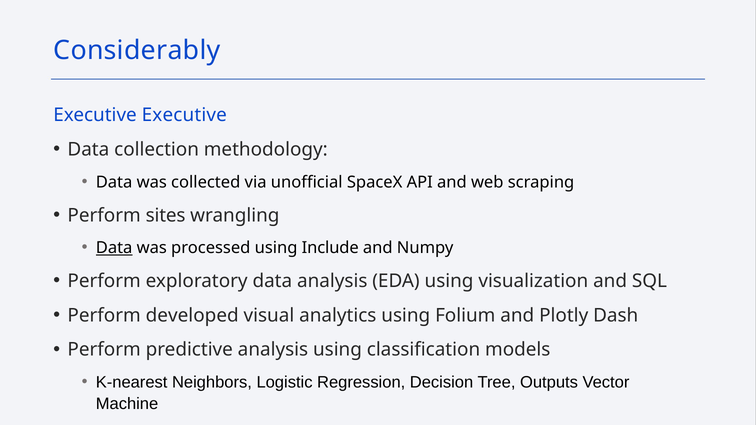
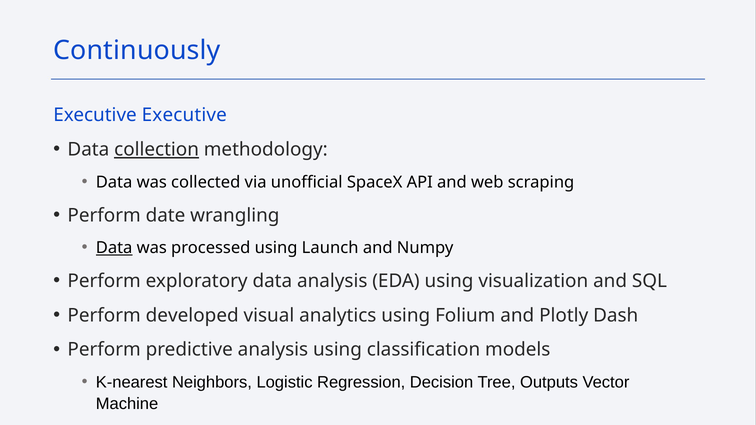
Considerably: Considerably -> Continuously
collection underline: none -> present
sites: sites -> date
Include: Include -> Launch
